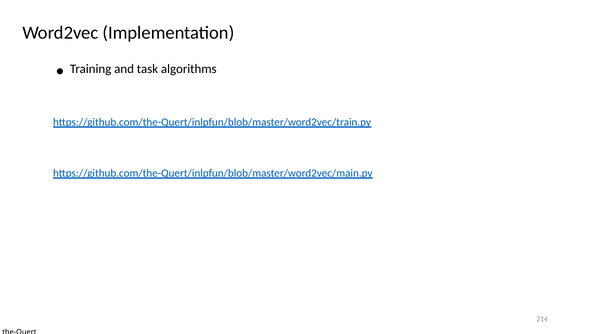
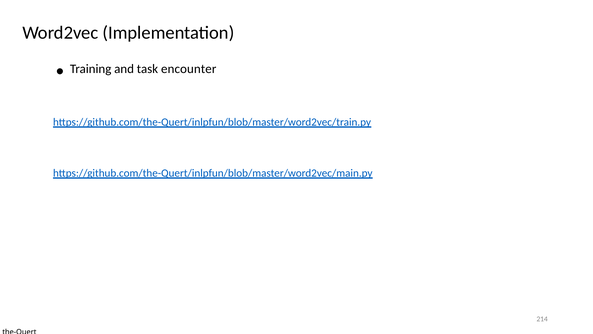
algorithms: algorithms -> encounter
